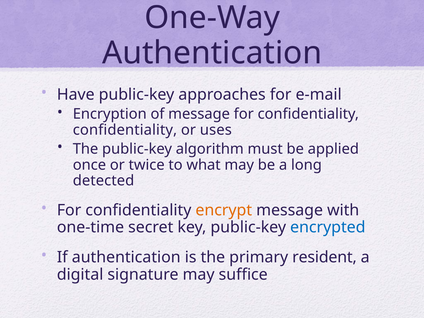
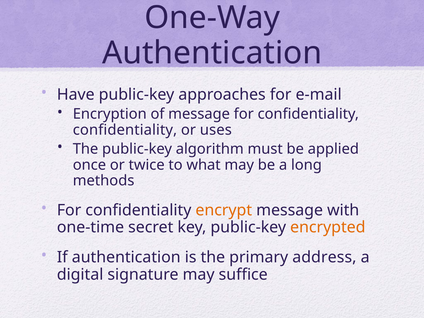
detected: detected -> methods
encrypted colour: blue -> orange
resident: resident -> address
